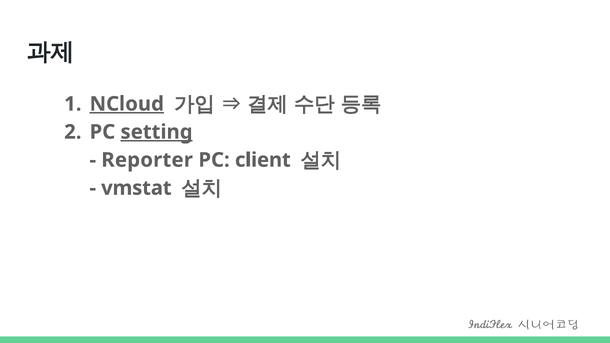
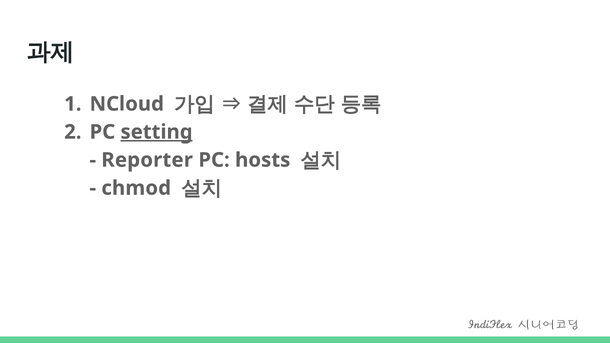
NCloud underline: present -> none
client: client -> hosts
vmstat: vmstat -> chmod
